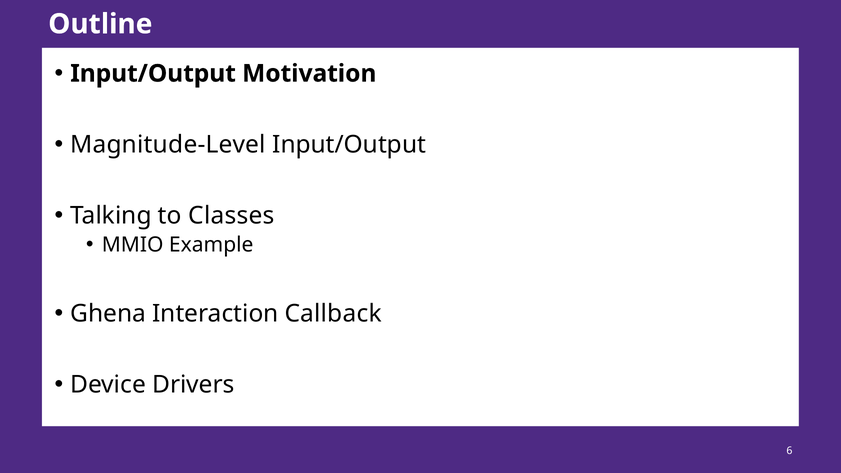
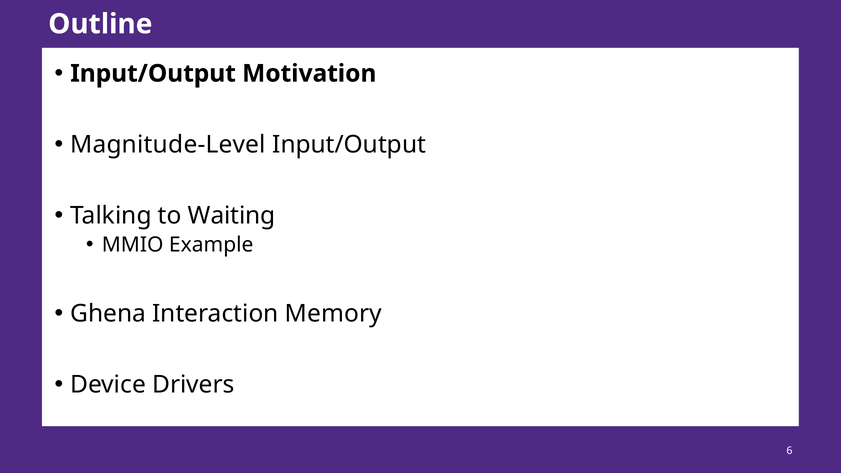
Classes: Classes -> Waiting
Callback: Callback -> Memory
